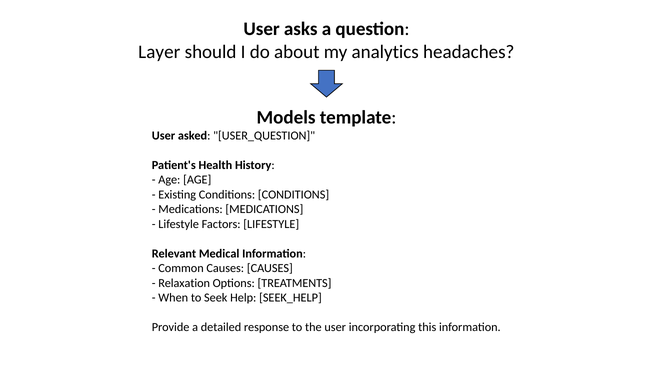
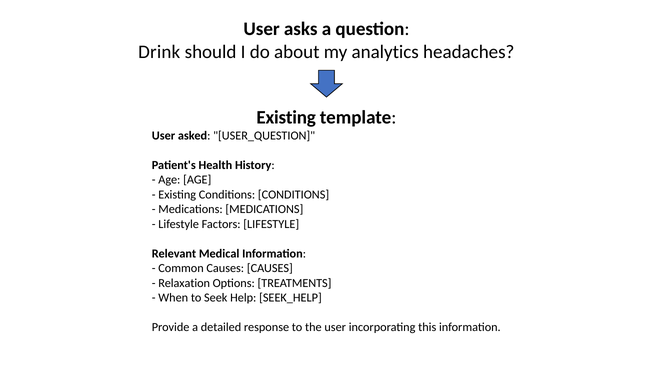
Layer: Layer -> Drink
Models at (286, 117): Models -> Existing
